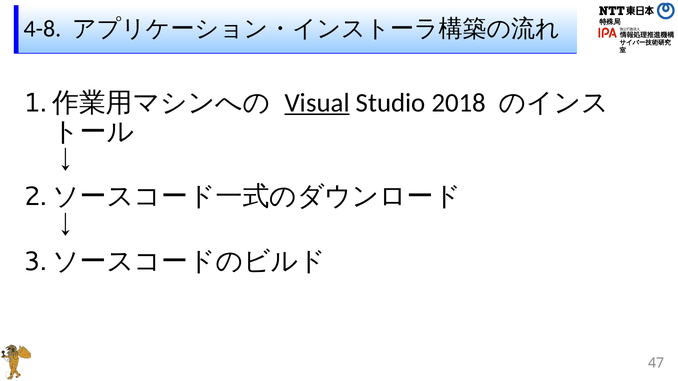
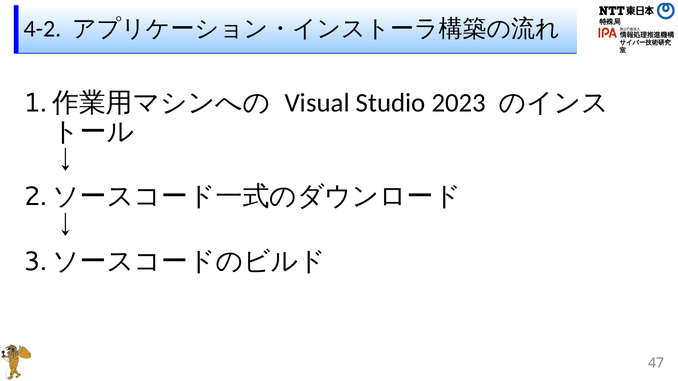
4-8: 4-8 -> 4-2
Visual underline: present -> none
2018: 2018 -> 2023
